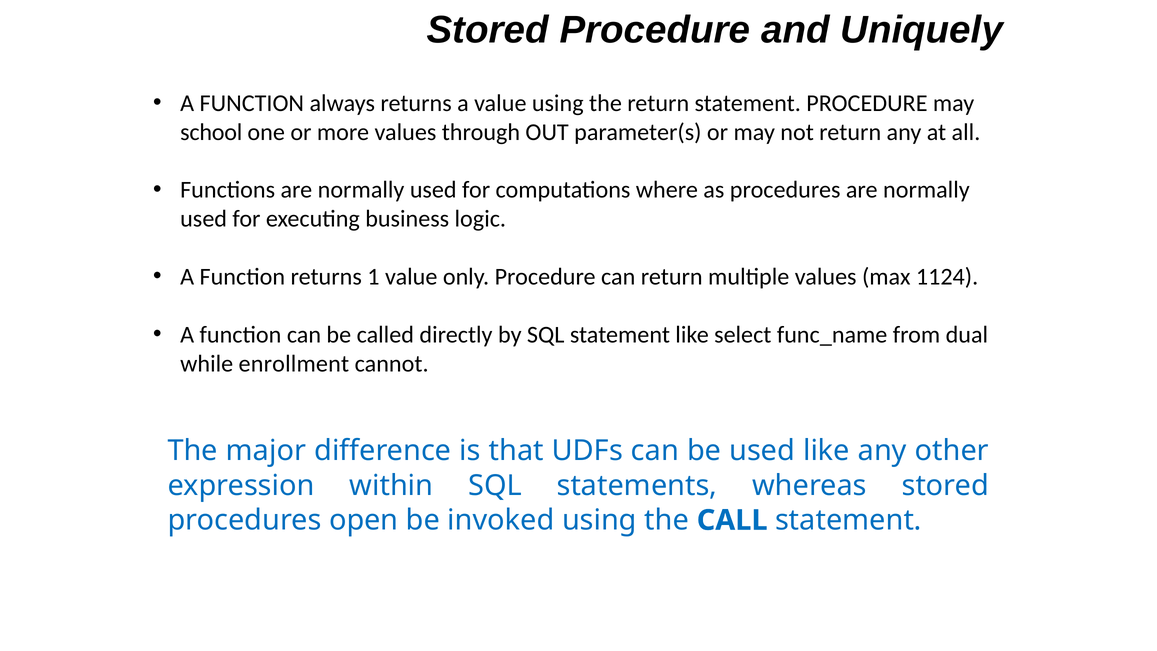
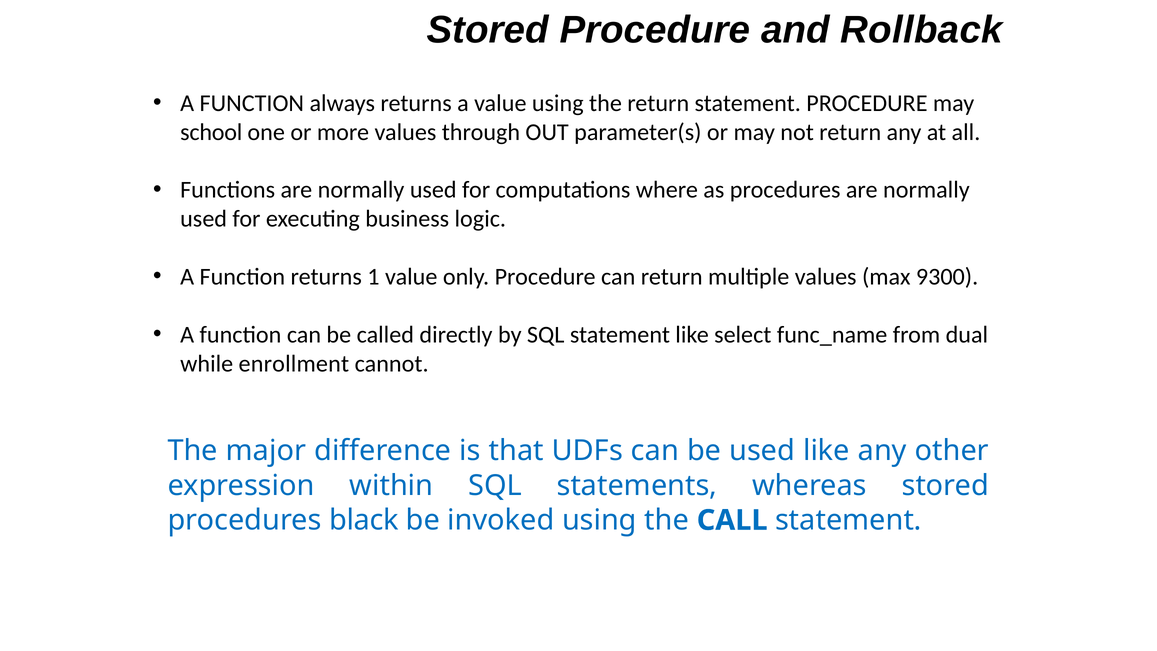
Uniquely: Uniquely -> Rollback
1124: 1124 -> 9300
open: open -> black
